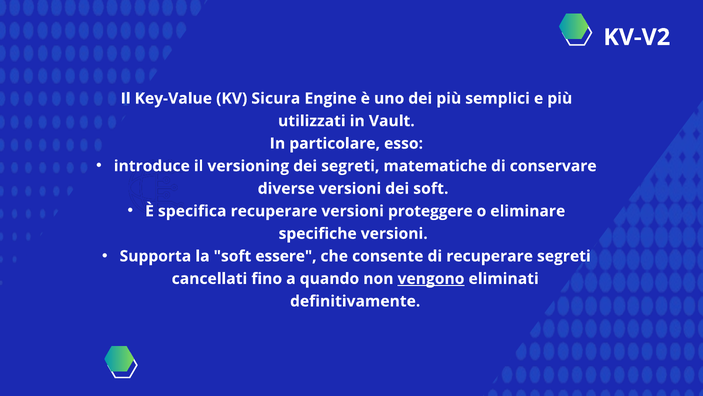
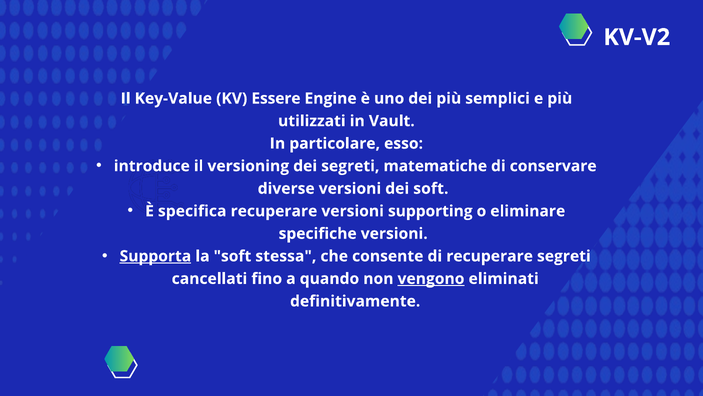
Sicura: Sicura -> Essere
proteggere: proteggere -> supporting
Supporta underline: none -> present
essere: essere -> stessa
